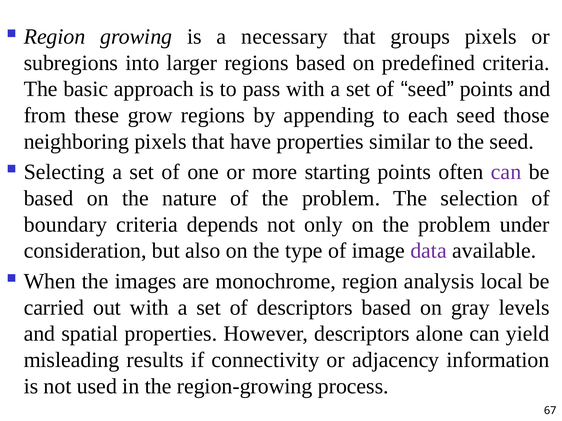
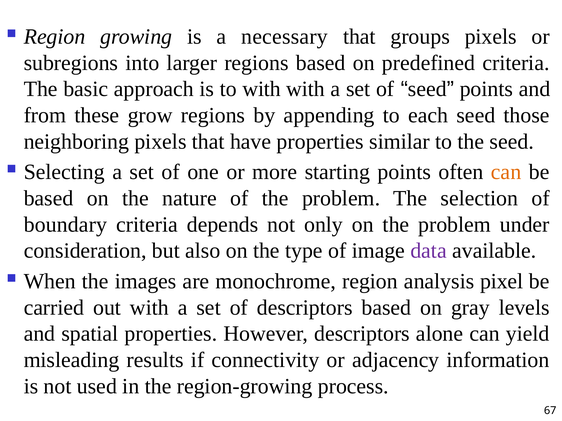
to pass: pass -> with
can at (506, 172) colour: purple -> orange
local: local -> pixel
